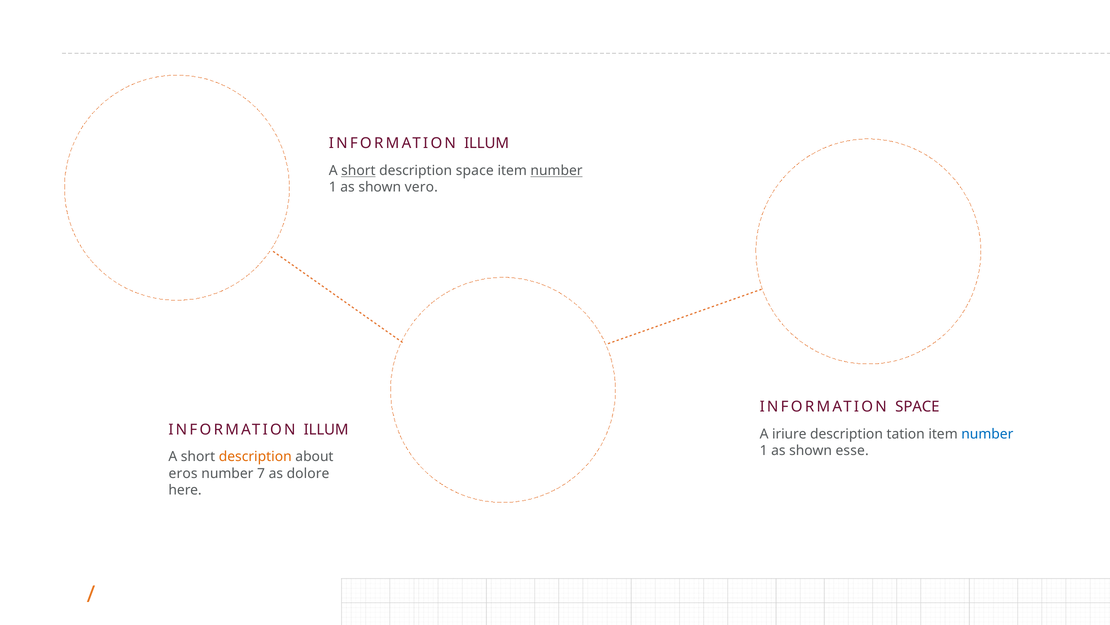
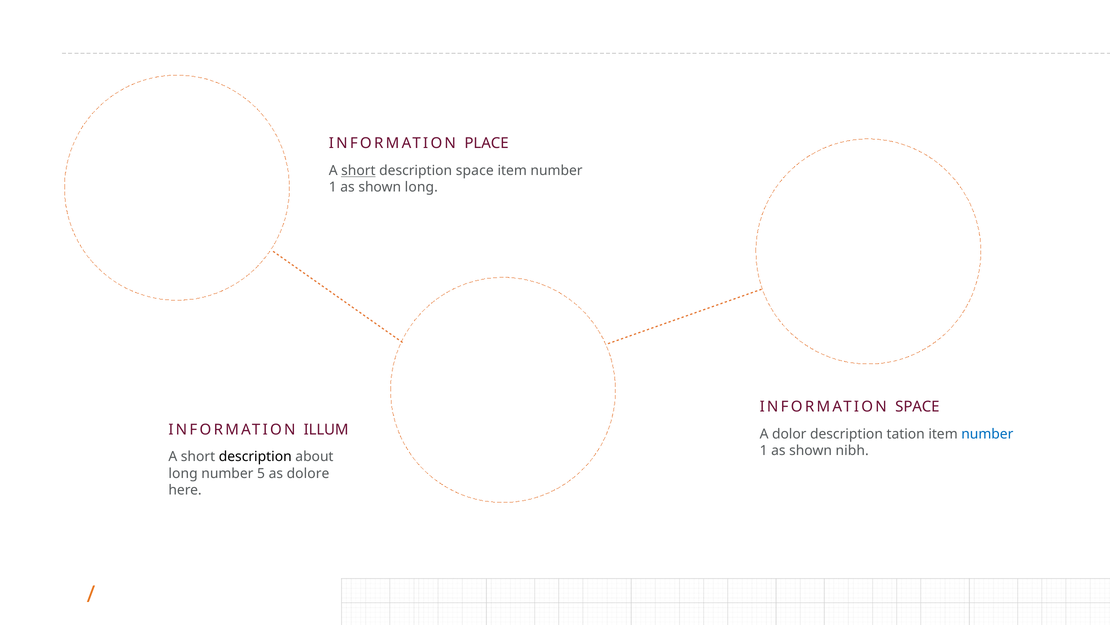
ILLUM at (487, 143): ILLUM -> PLACE
number at (557, 171) underline: present -> none
shown vero: vero -> long
iriure: iriure -> dolor
esse: esse -> nibh
description at (255, 456) colour: orange -> black
eros at (183, 473): eros -> long
7: 7 -> 5
